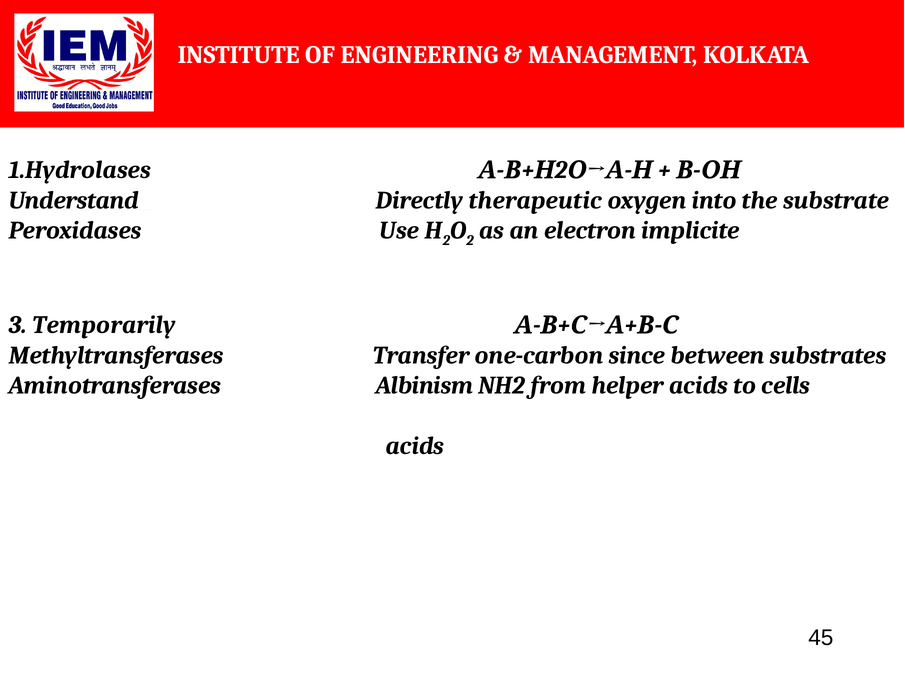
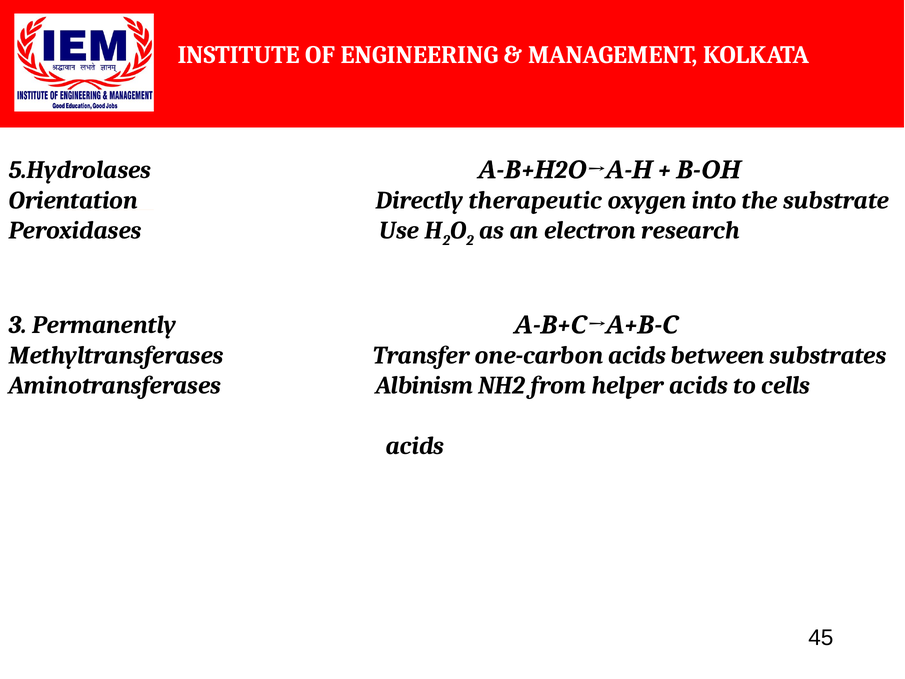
1.Hydrolases: 1.Hydrolases -> 5.Hydrolases
Understand: Understand -> Orientation
implicite: implicite -> research
Temporarily: Temporarily -> Permanently
one-carbon since: since -> acids
